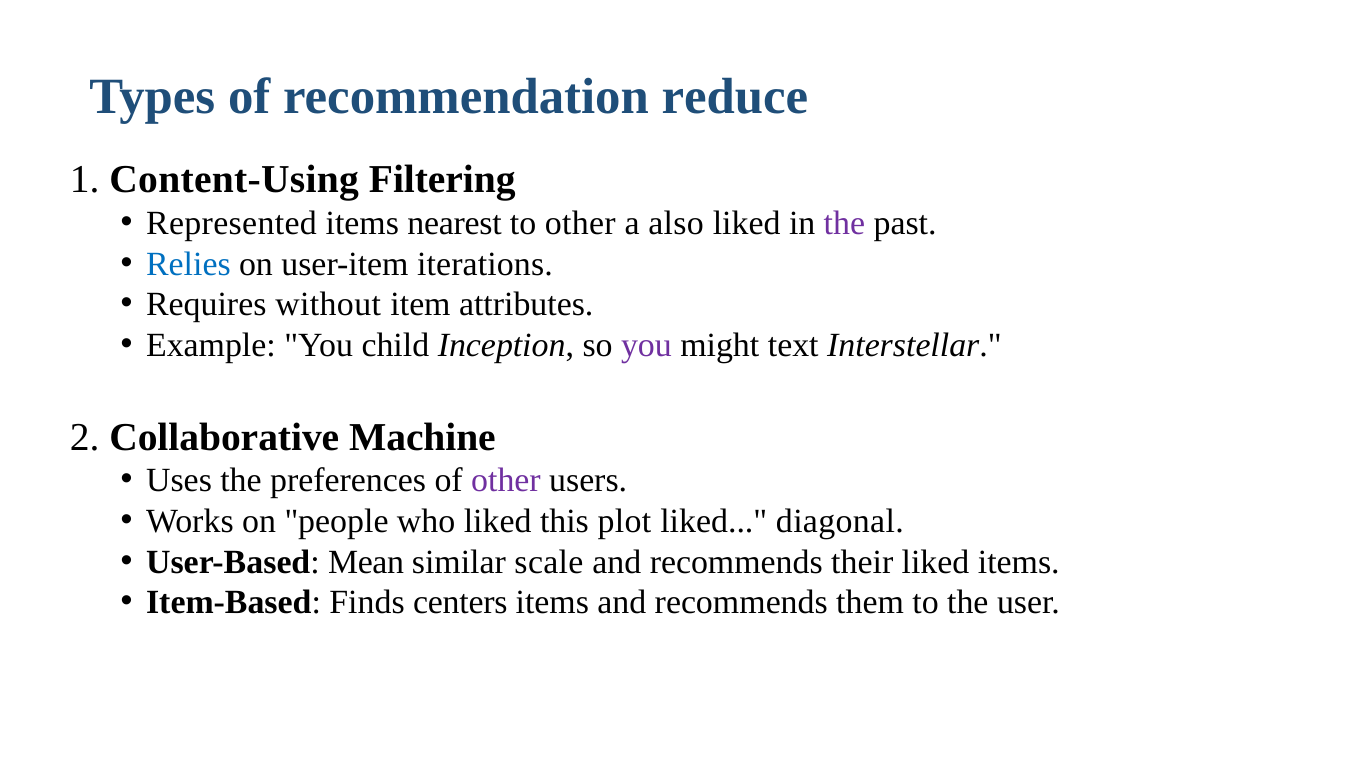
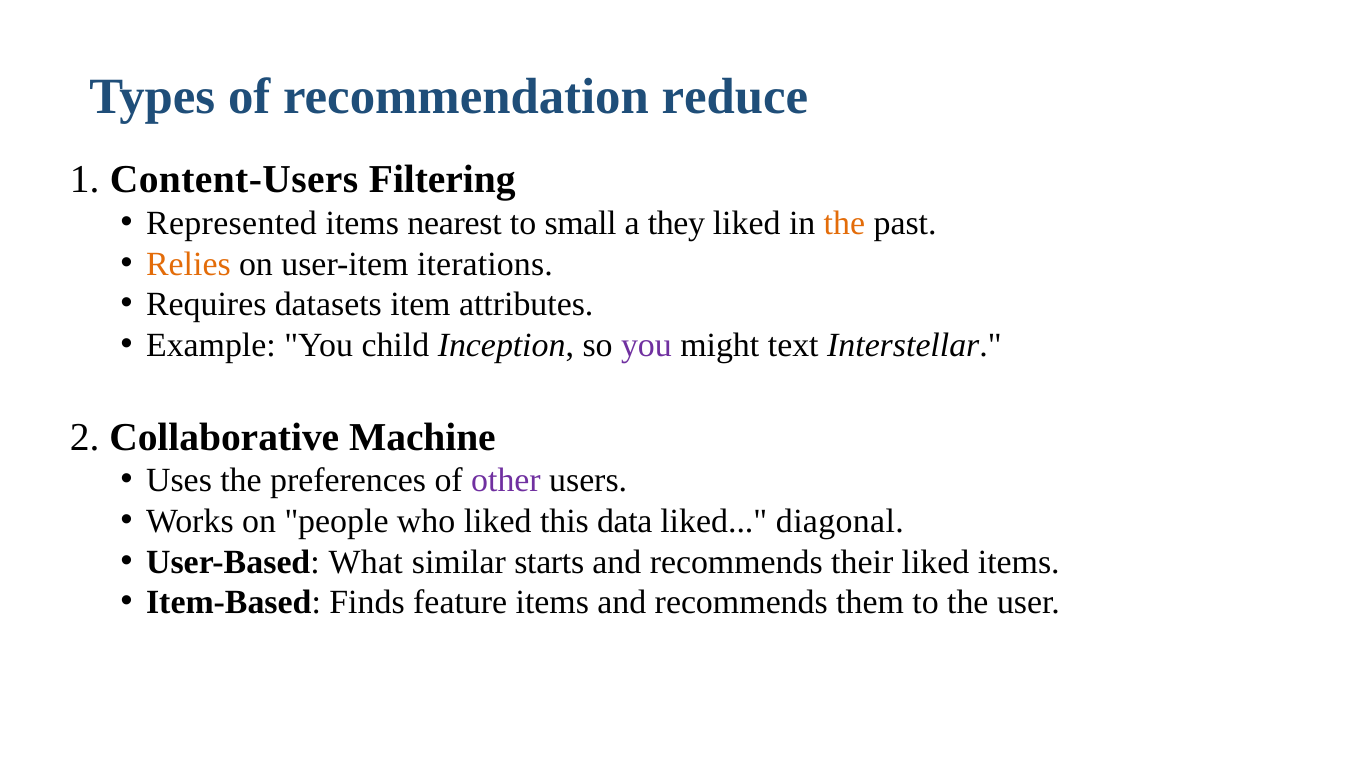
Content-Using: Content-Using -> Content-Users
to other: other -> small
also: also -> they
the at (844, 223) colour: purple -> orange
Relies colour: blue -> orange
without: without -> datasets
plot: plot -> data
Mean: Mean -> What
scale: scale -> starts
centers: centers -> feature
